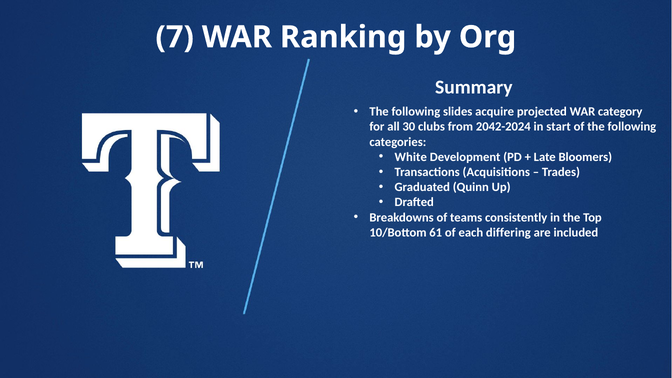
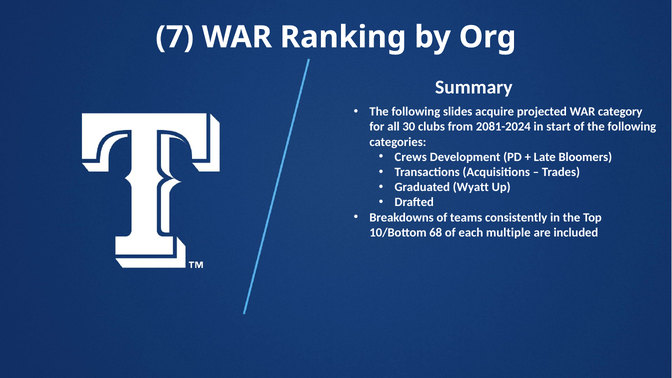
2042-2024: 2042-2024 -> 2081-2024
White: White -> Crews
Quinn: Quinn -> Wyatt
61: 61 -> 68
differing: differing -> multiple
